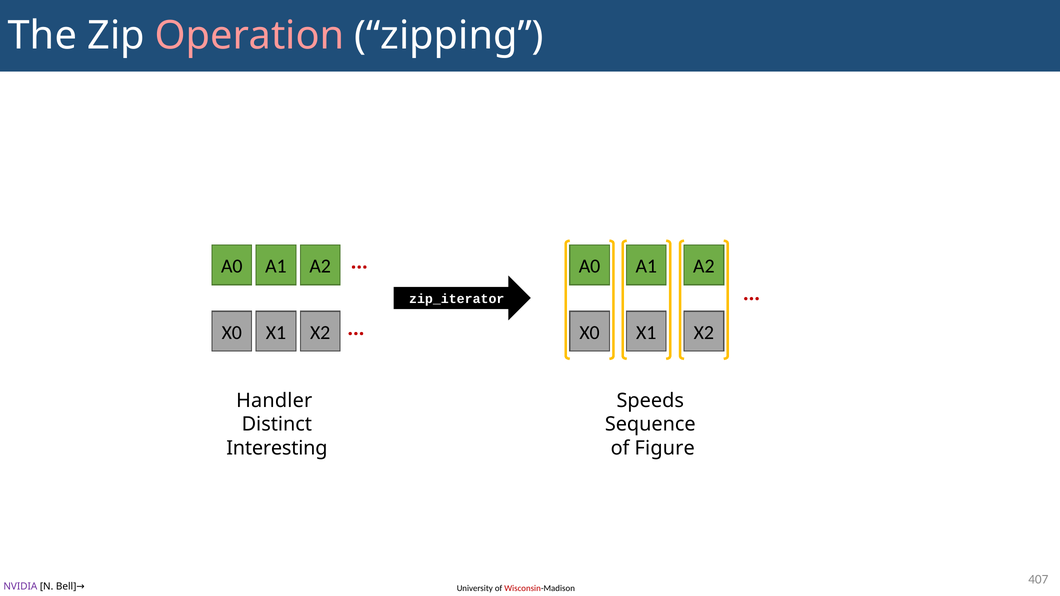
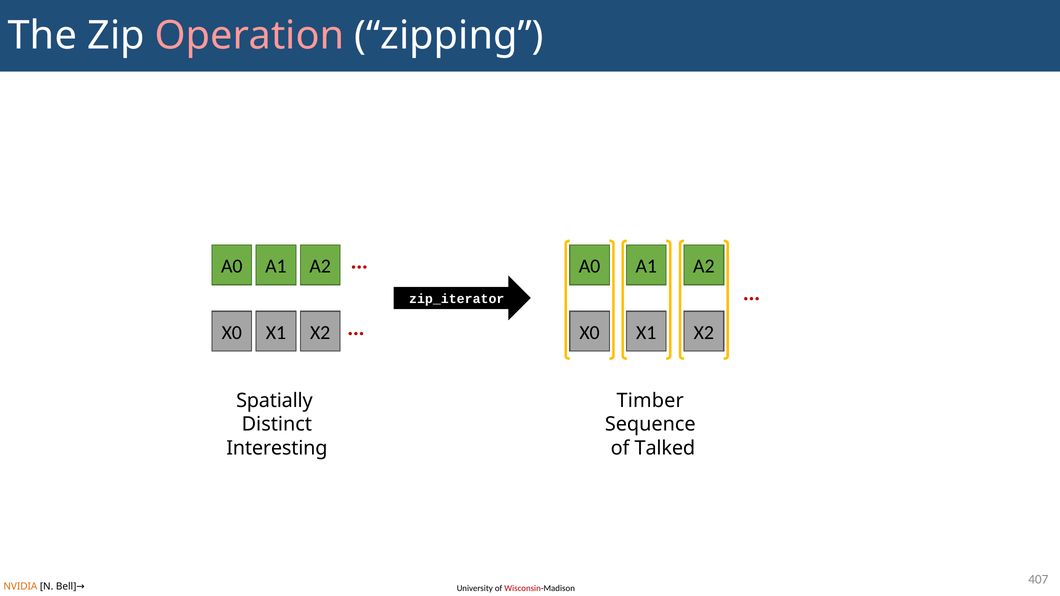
Handler: Handler -> Spatially
Speeds: Speeds -> Timber
Figure: Figure -> Talked
NVIDIA colour: purple -> orange
